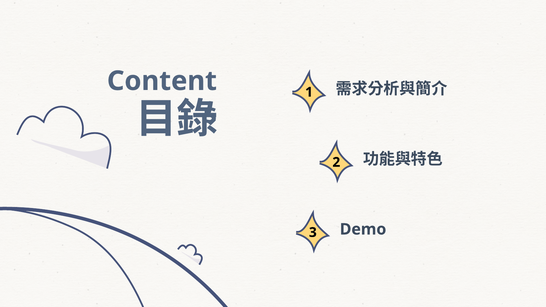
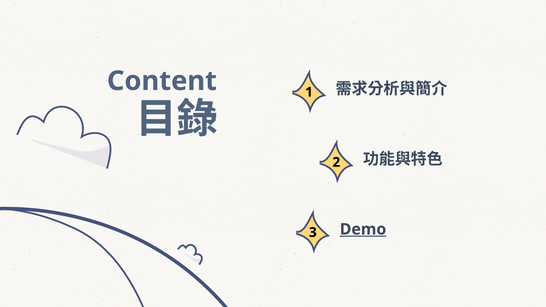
Demo underline: none -> present
